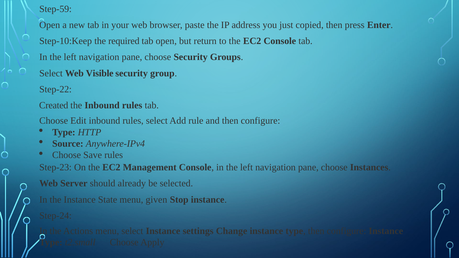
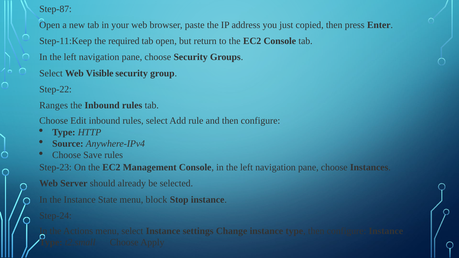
Step-59: Step-59 -> Step-87
Step-10:Keep: Step-10:Keep -> Step-11:Keep
Created: Created -> Ranges
given: given -> block
